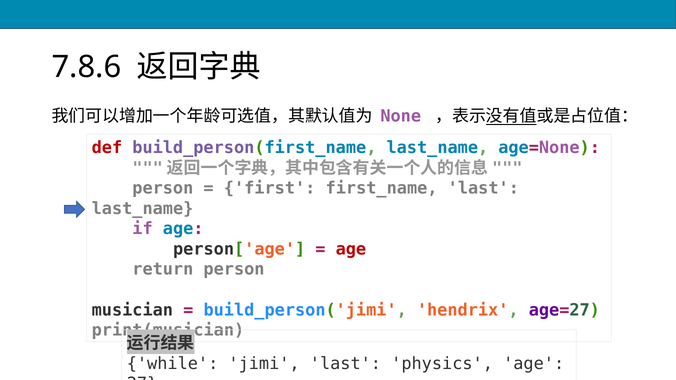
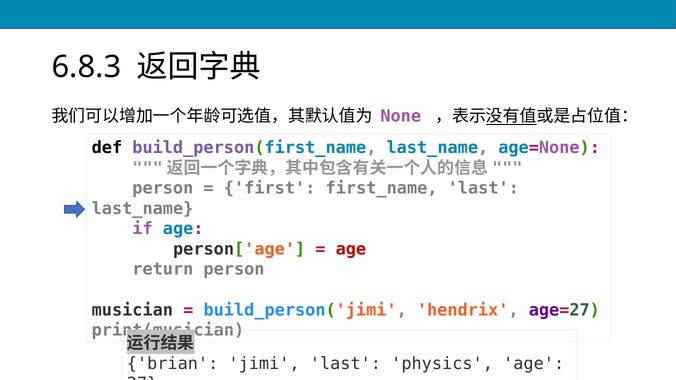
7.8.6: 7.8.6 -> 6.8.3
def colour: red -> black
while: while -> brian
